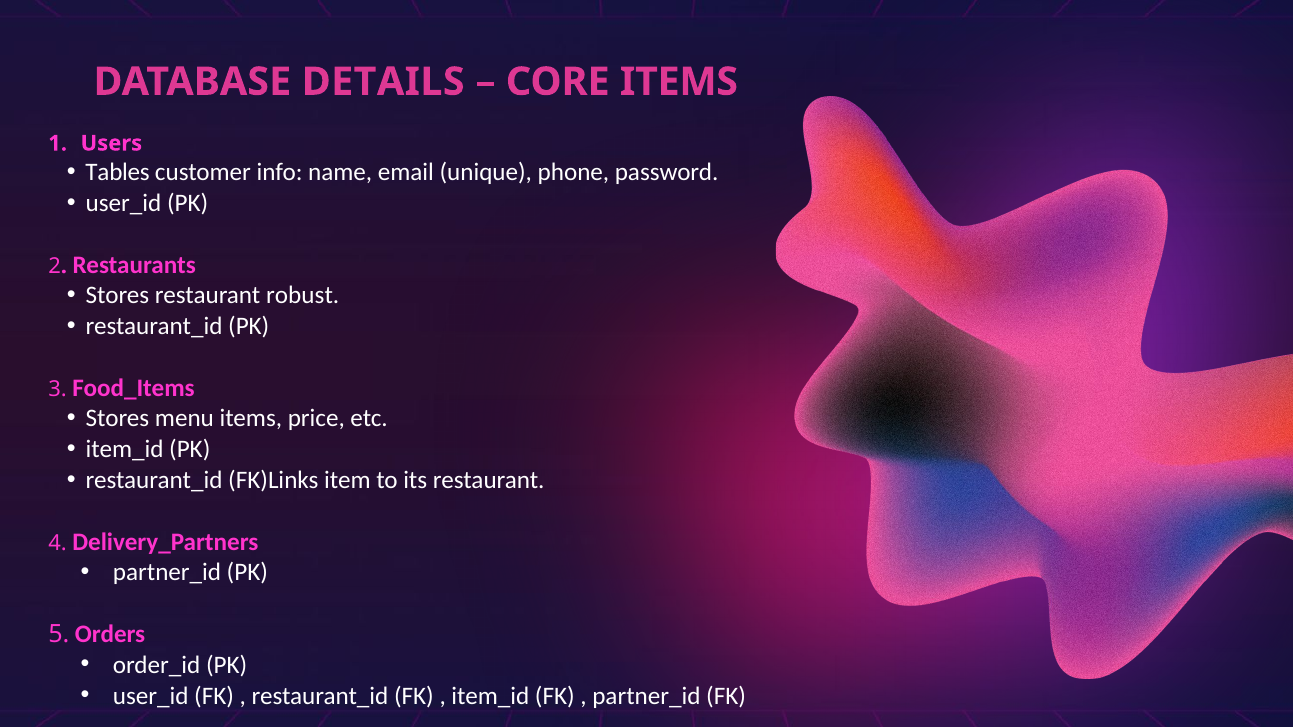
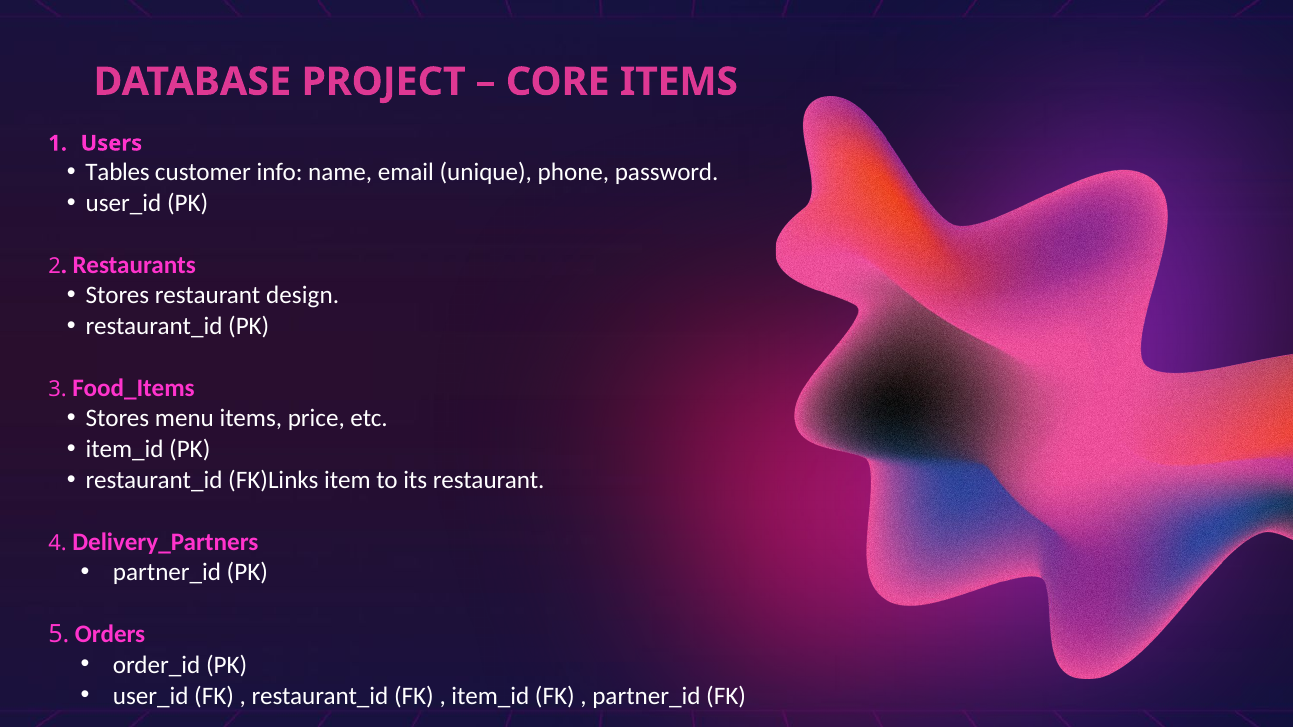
DETAILS: DETAILS -> PROJECT
robust: robust -> design
